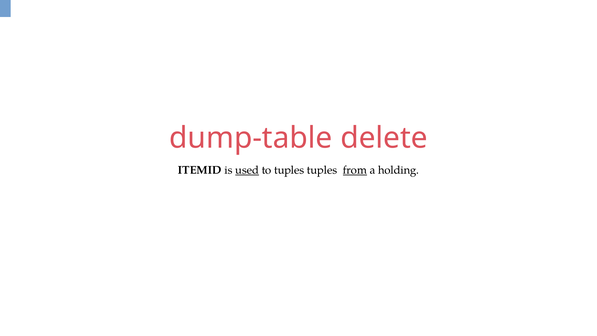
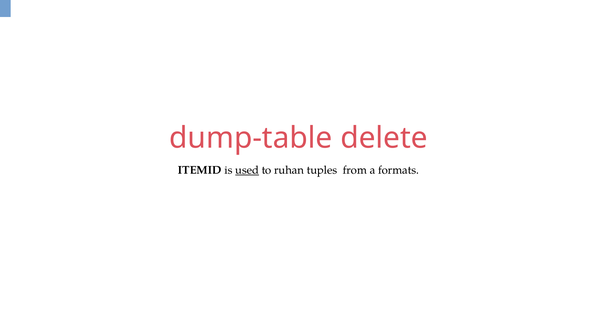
to tuples: tuples -> ruhan
from underline: present -> none
holding: holding -> formats
